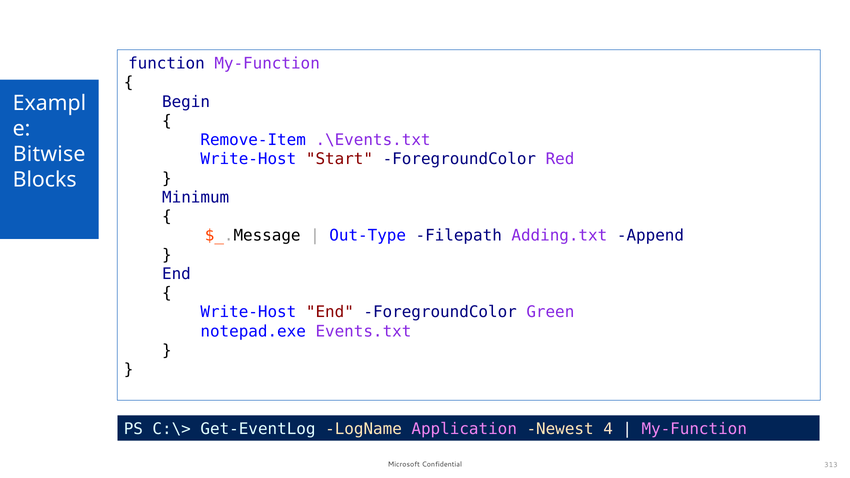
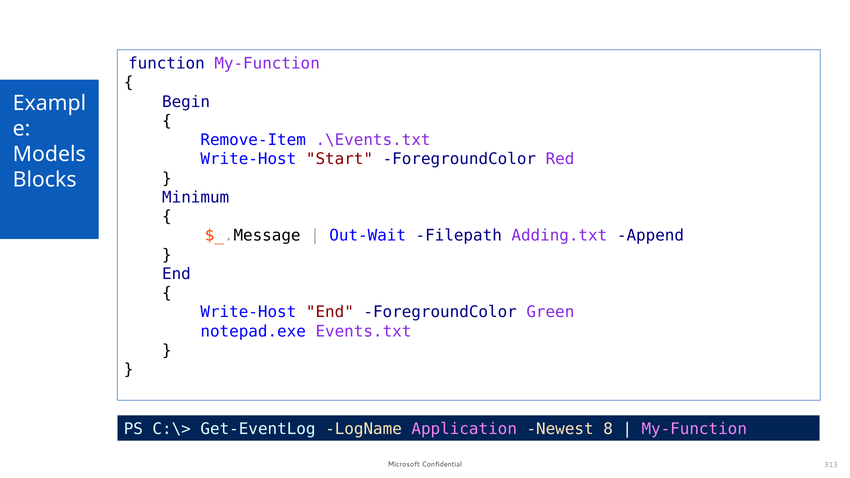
Bitwise: Bitwise -> Models
Out-Type: Out-Type -> Out-Wait
4: 4 -> 8
